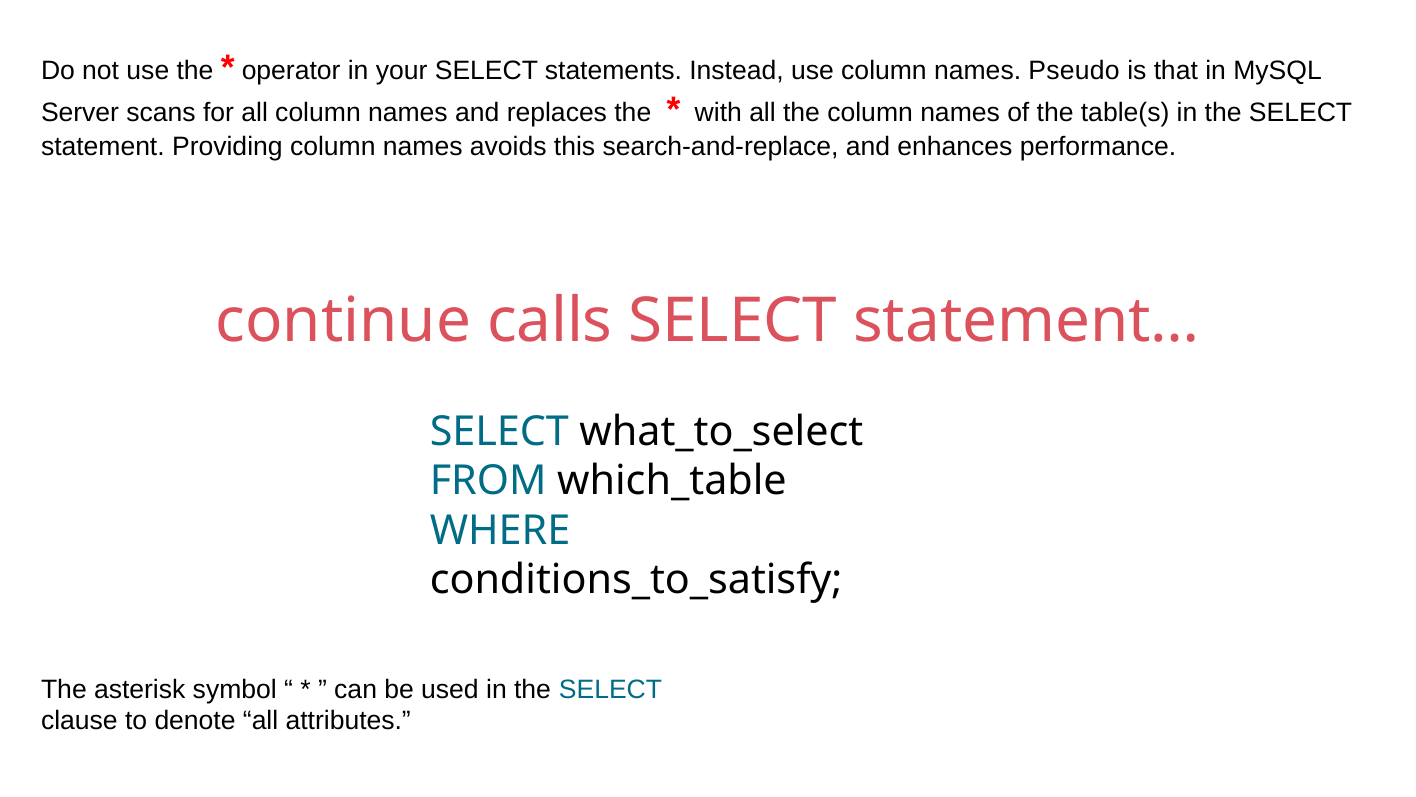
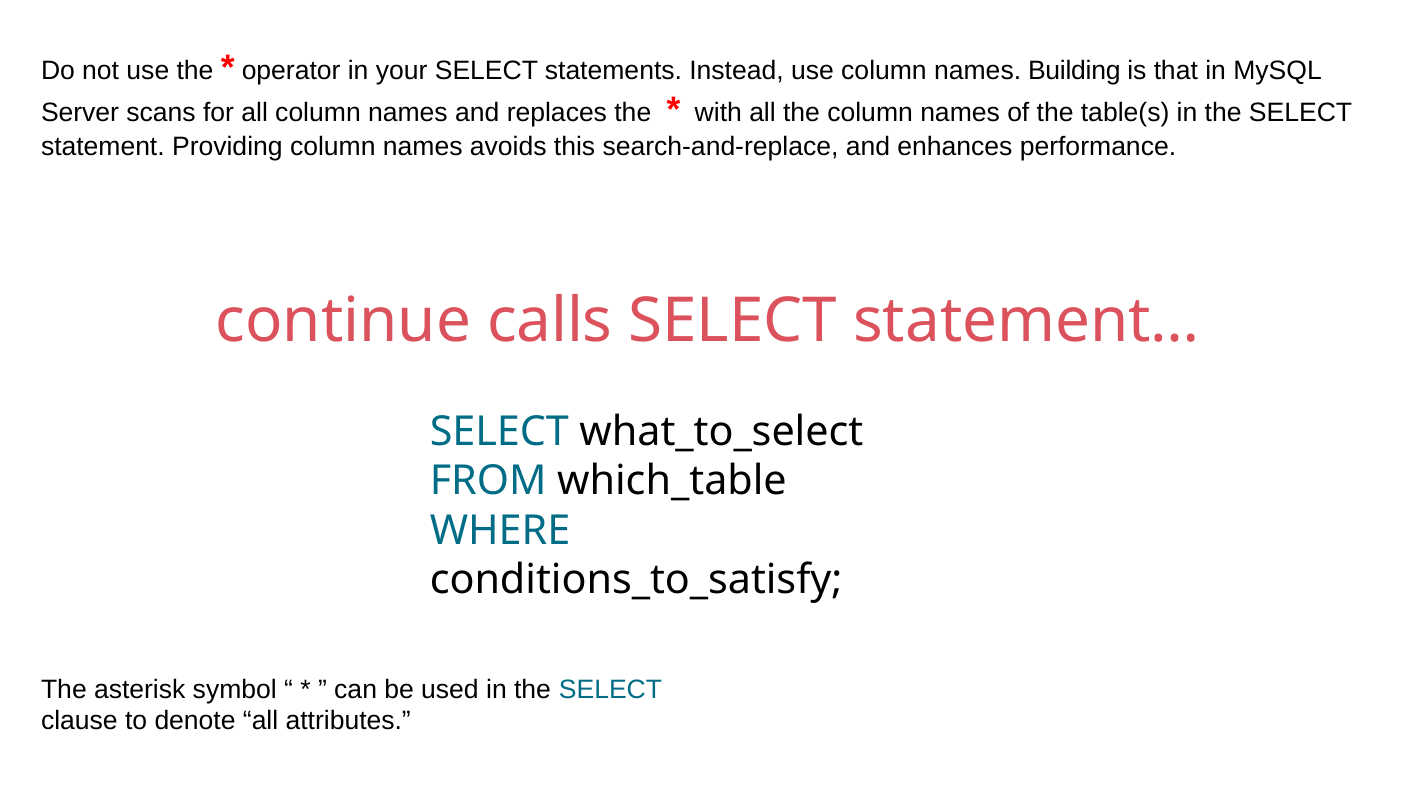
Pseudo: Pseudo -> Building
